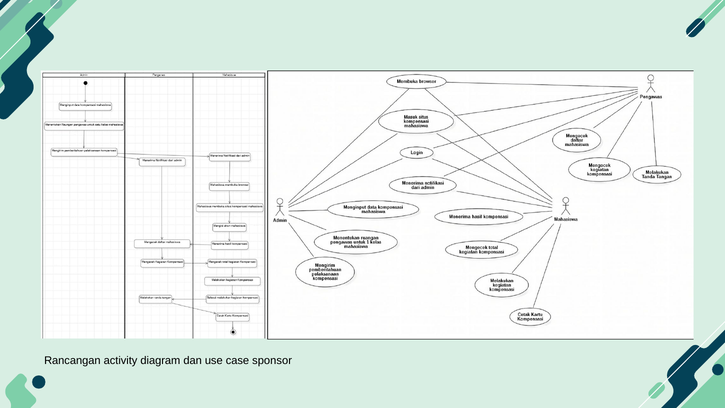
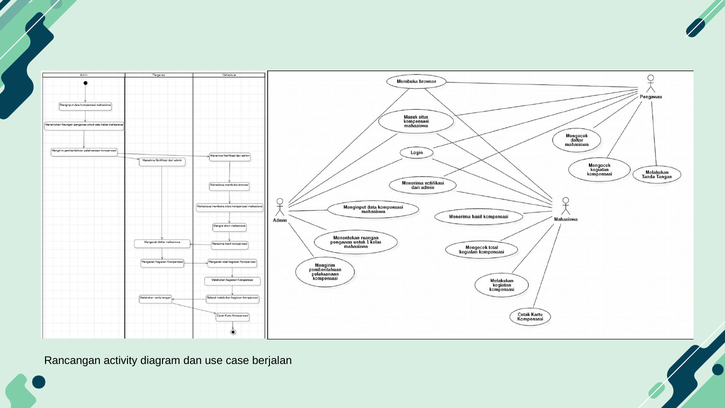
sponsor: sponsor -> berjalan
